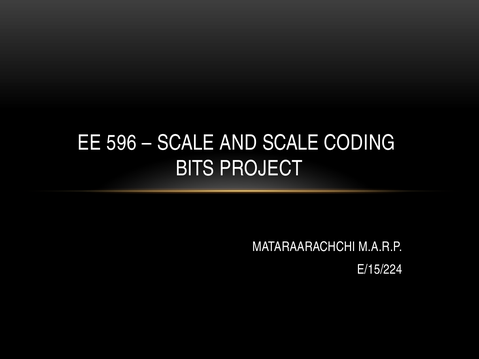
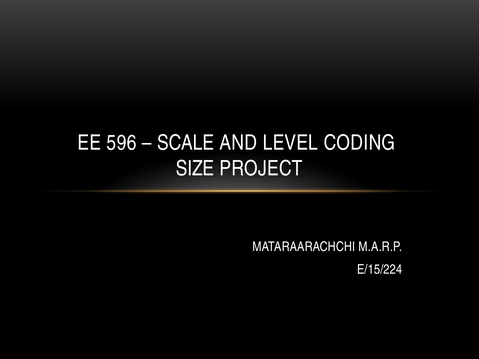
AND SCALE: SCALE -> LEVEL
BITS: BITS -> SIZE
